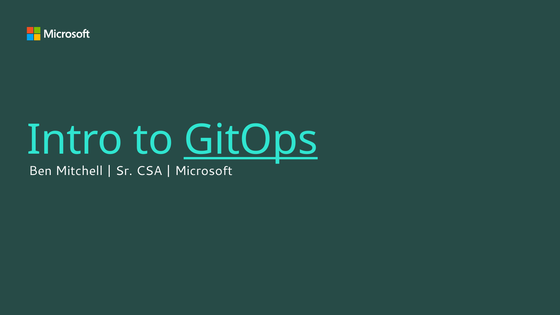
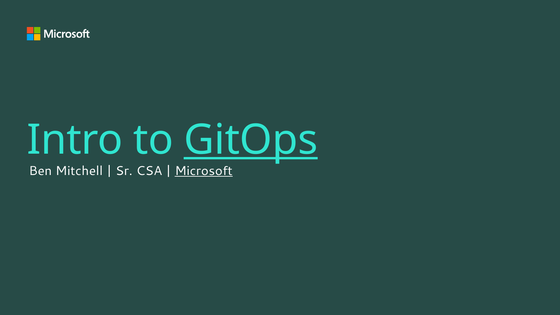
Microsoft underline: none -> present
